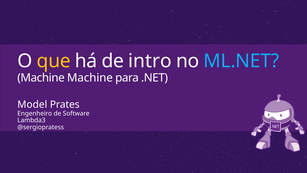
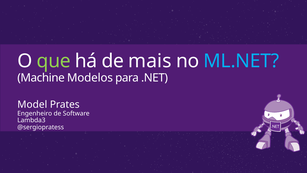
que colour: yellow -> light green
intro: intro -> mais
Machine Machine: Machine -> Modelos
